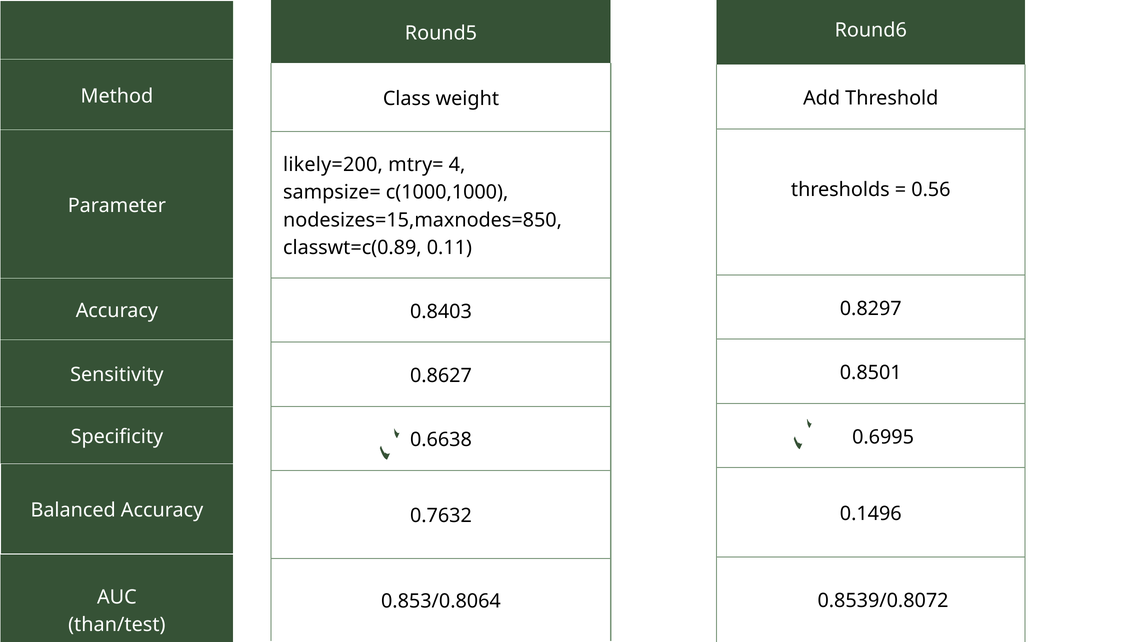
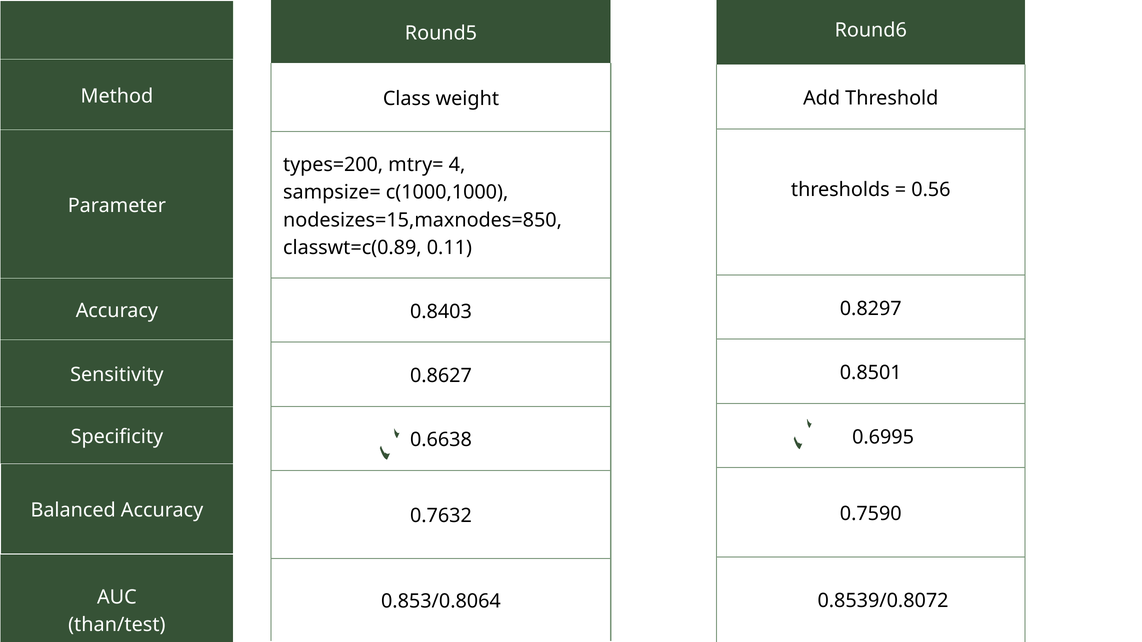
likely=200: likely=200 -> types=200
0.1496: 0.1496 -> 0.7590
